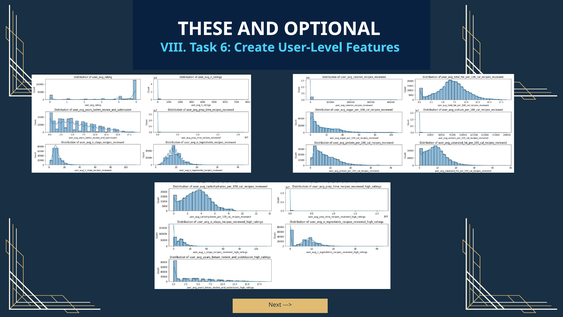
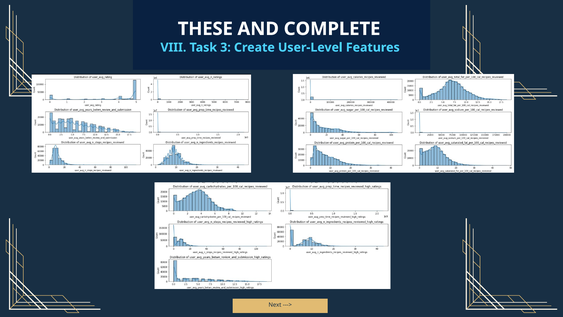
OPTIONAL: OPTIONAL -> COMPLETE
6: 6 -> 3
